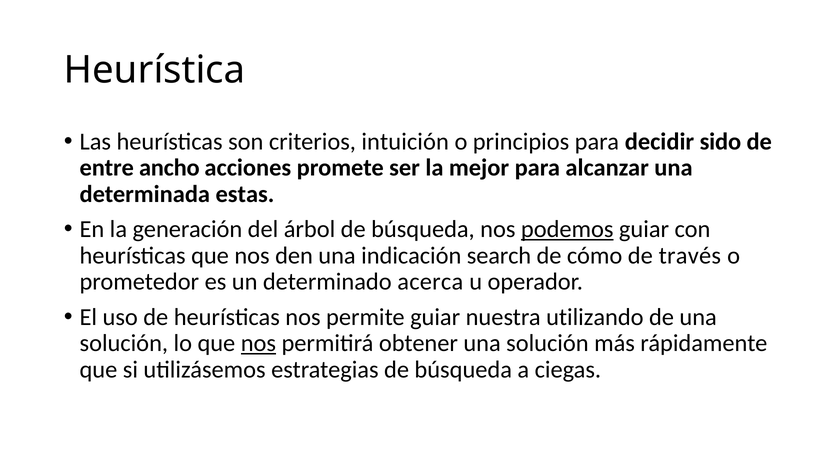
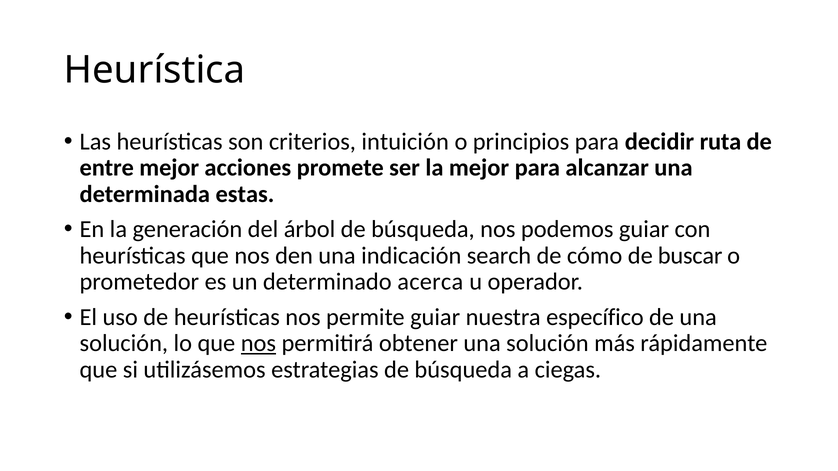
sido: sido -> ruta
entre ancho: ancho -> mejor
podemos underline: present -> none
través: través -> buscar
utilizando: utilizando -> específico
